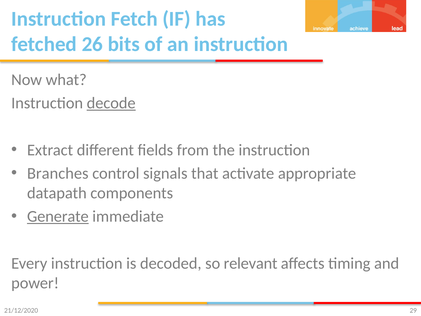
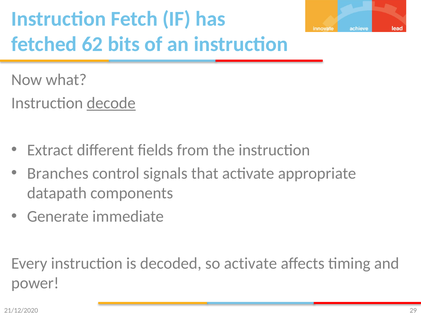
26: 26 -> 62
Generate underline: present -> none
so relevant: relevant -> activate
